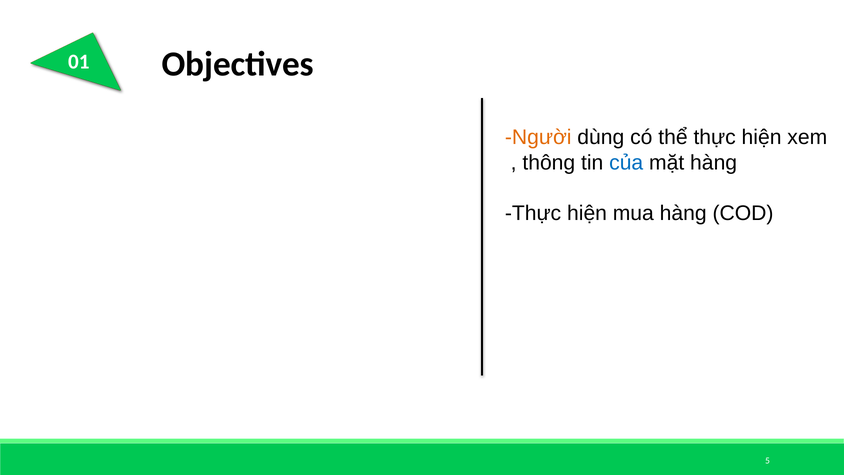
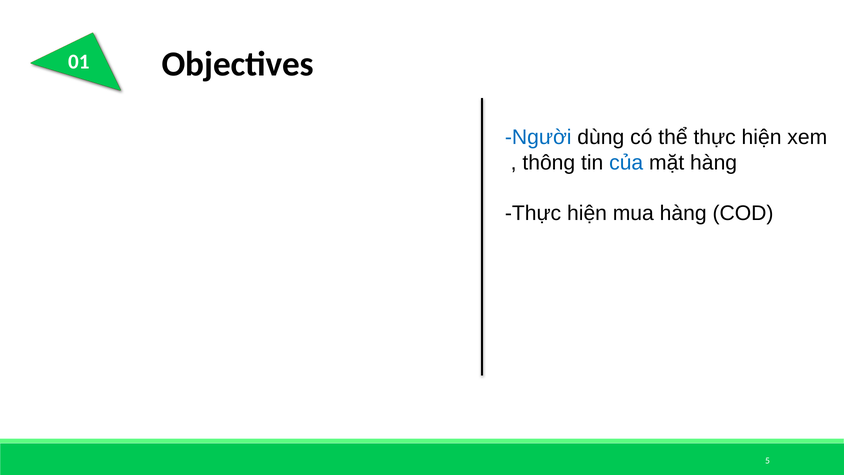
Người colour: orange -> blue
